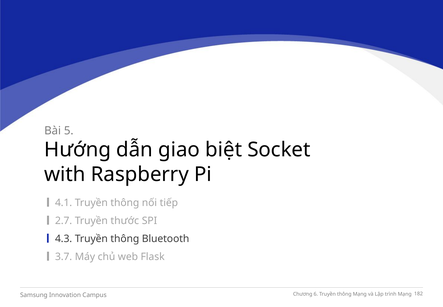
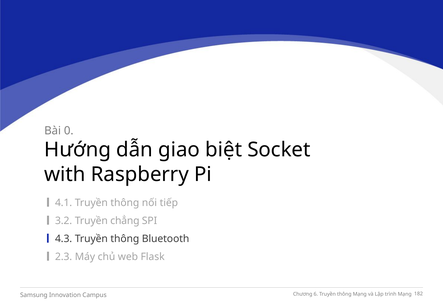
5: 5 -> 0
2.7: 2.7 -> 3.2
thước: thước -> chẳng
3.7: 3.7 -> 2.3
